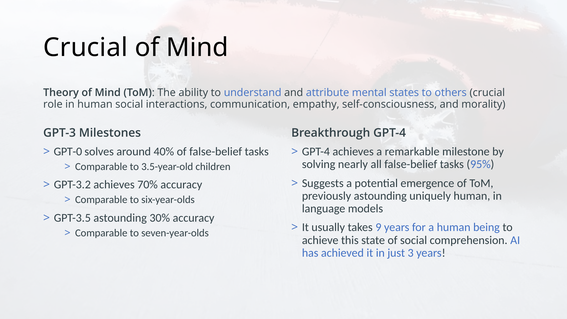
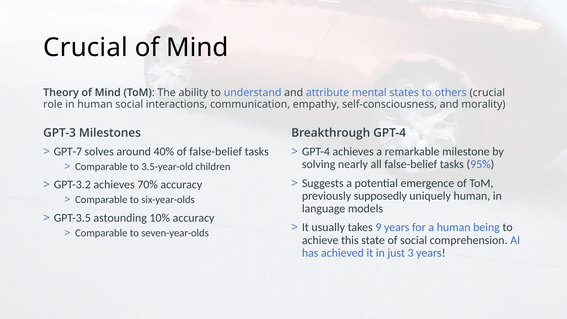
GPT-0: GPT-0 -> GPT-7
previously astounding: astounding -> supposedly
30%: 30% -> 10%
